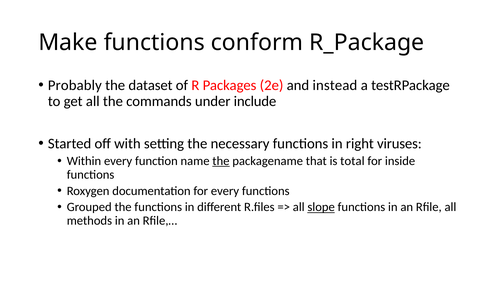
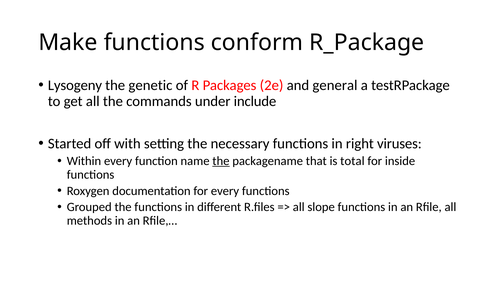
Probably: Probably -> Lysogeny
dataset: dataset -> genetic
instead: instead -> general
slope underline: present -> none
